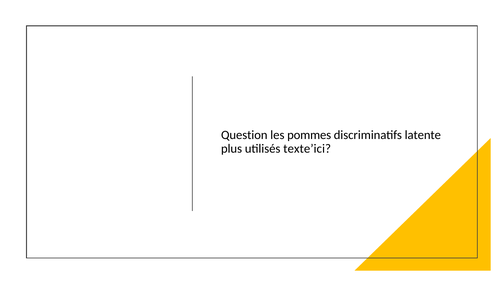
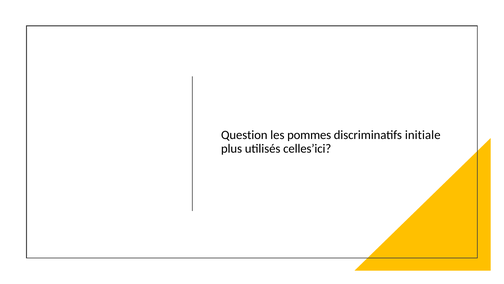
latente: latente -> initiale
texte’ici: texte’ici -> celles’ici
